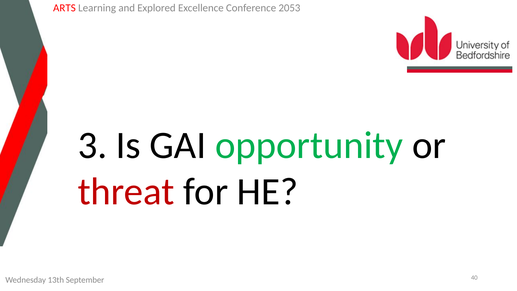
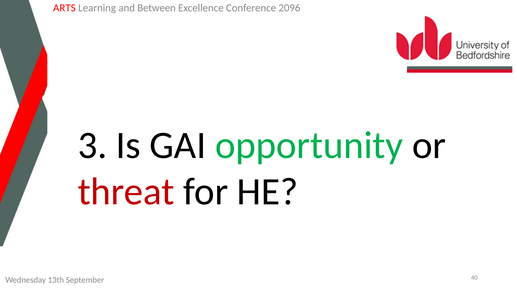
Explored: Explored -> Between
2053: 2053 -> 2096
